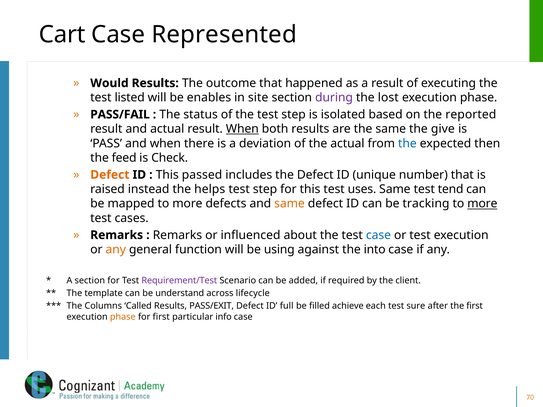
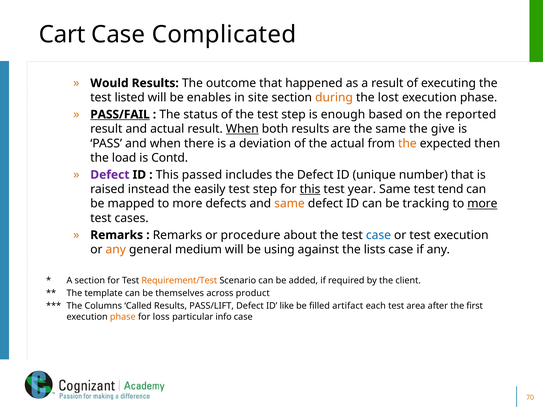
Represented: Represented -> Complicated
during colour: purple -> orange
PASS/FAIL underline: none -> present
isolated: isolated -> enough
the at (407, 144) colour: blue -> orange
feed: feed -> load
Check: Check -> Contd
Defect at (110, 175) colour: orange -> purple
helps: helps -> easily
this at (310, 189) underline: none -> present
uses: uses -> year
influenced: influenced -> procedure
function: function -> medium
into: into -> lists
Requirement/Test colour: purple -> orange
understand: understand -> themselves
lifecycle: lifecycle -> product
PASS/EXIT: PASS/EXIT -> PASS/LIFT
full: full -> like
achieve: achieve -> artifact
sure: sure -> area
for first: first -> loss
